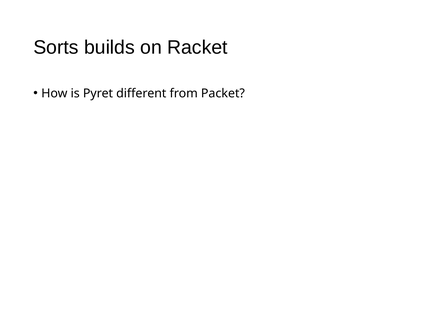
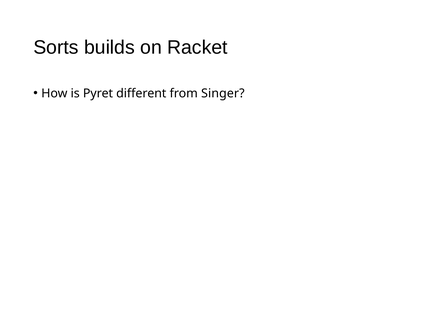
Packet: Packet -> Singer
